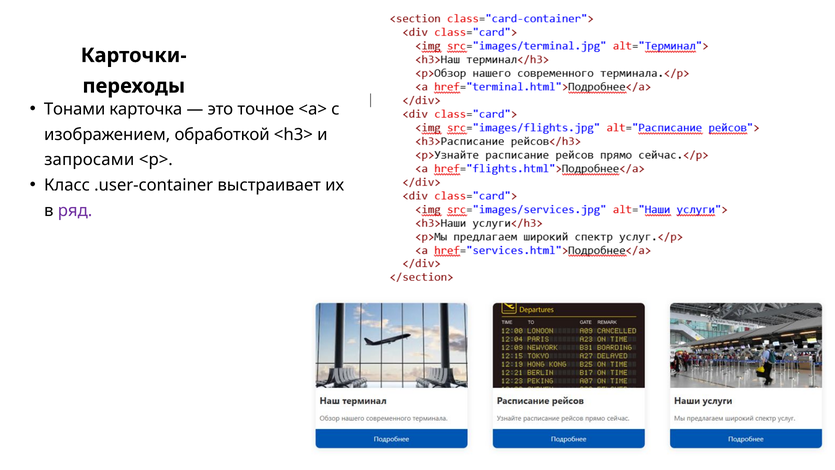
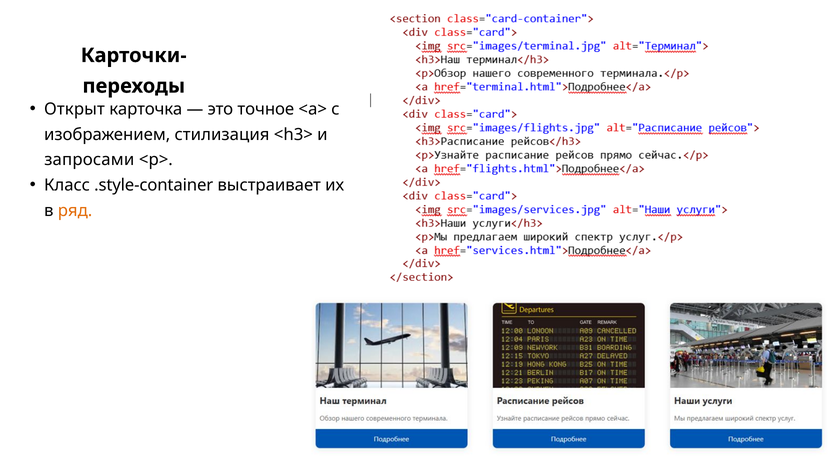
Тонами: Тонами -> Открыт
обработкой: обработкой -> стилизация
.user-container: .user-container -> .style-container
ряд colour: purple -> orange
